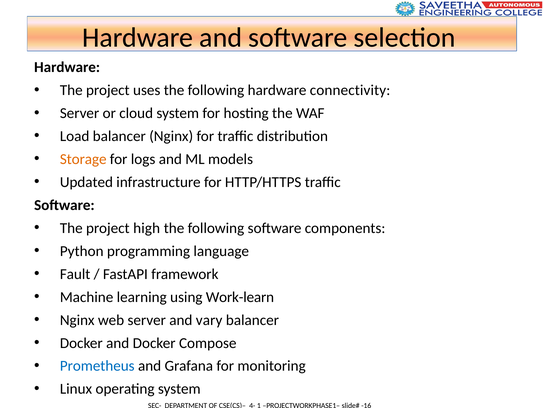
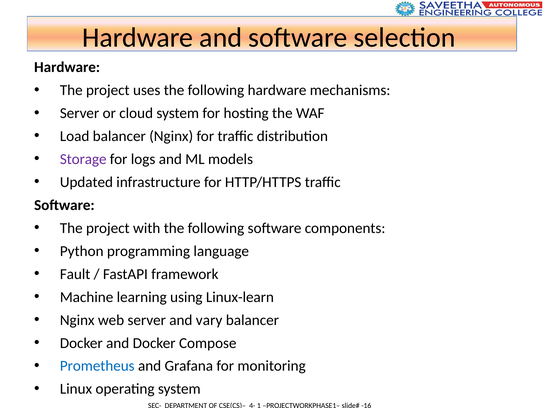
connectivity: connectivity -> mechanisms
Storage colour: orange -> purple
high: high -> with
Work-learn: Work-learn -> Linux-learn
